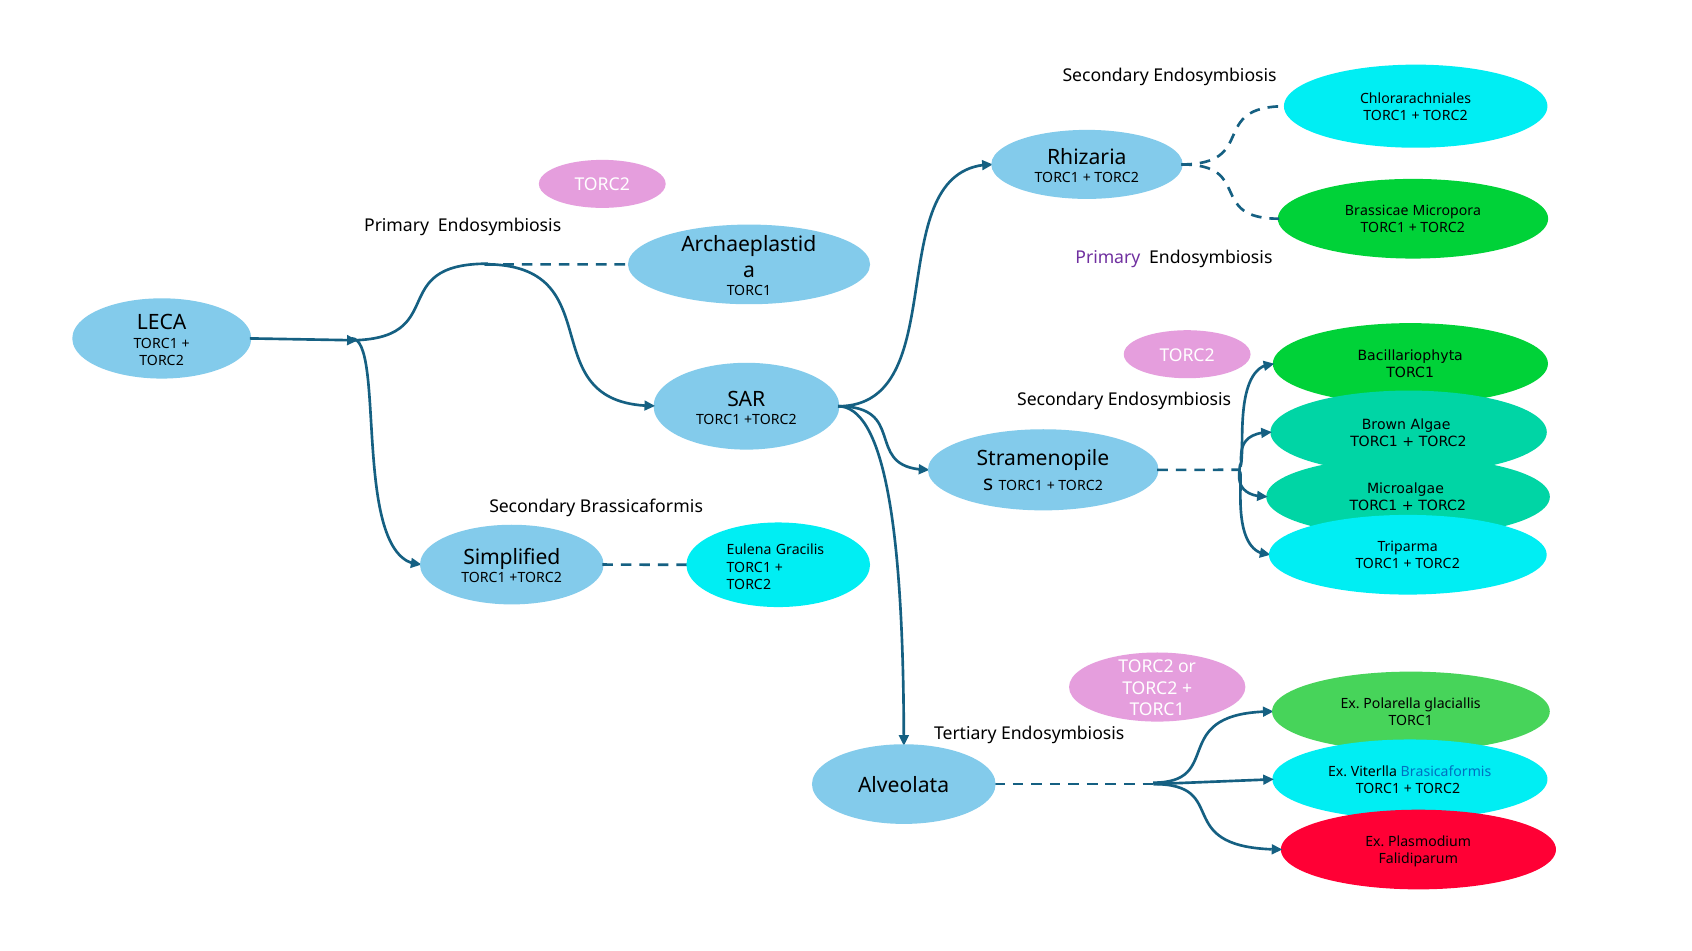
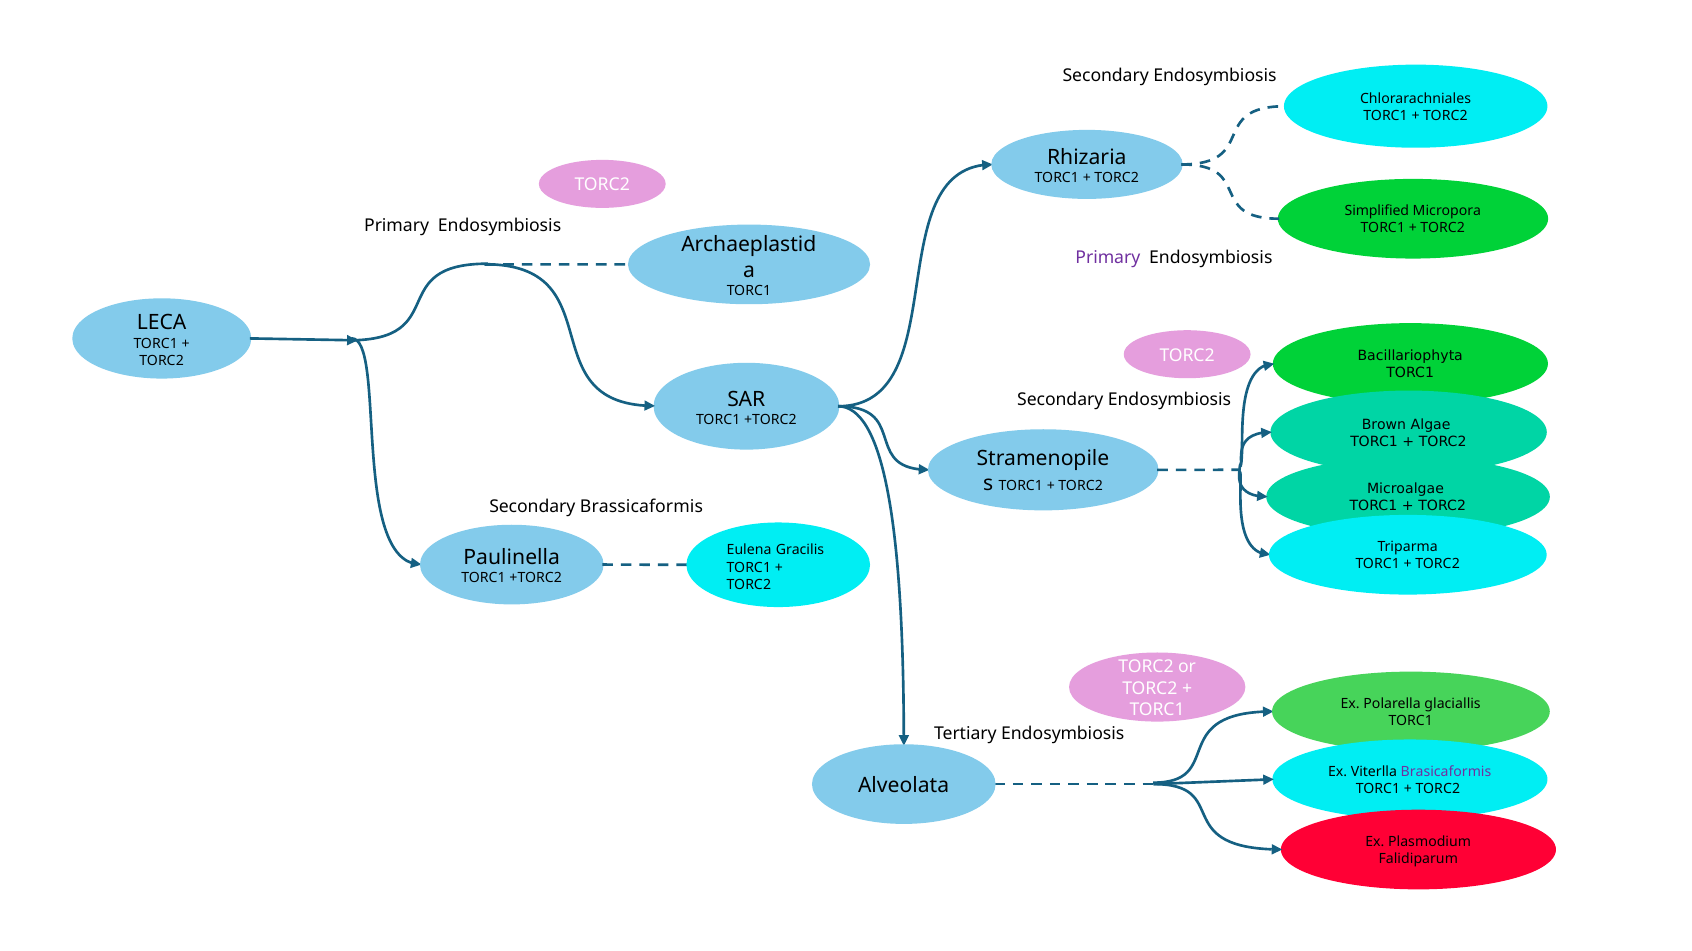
Brassicae: Brassicae -> Simplified
Simplified: Simplified -> Paulinella
Brasicaformis colour: blue -> purple
